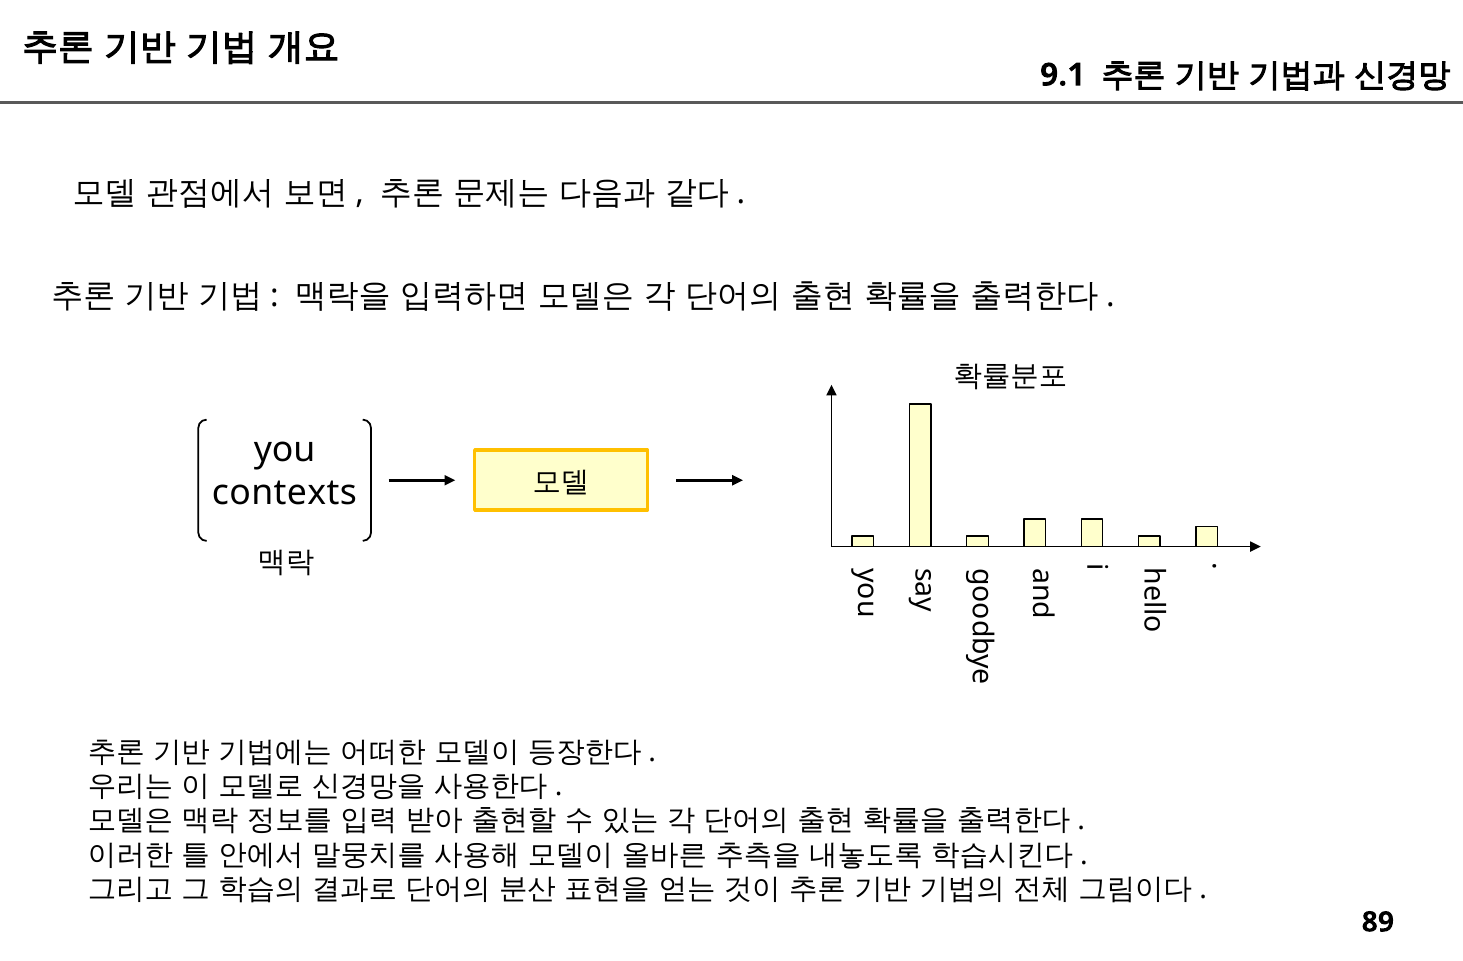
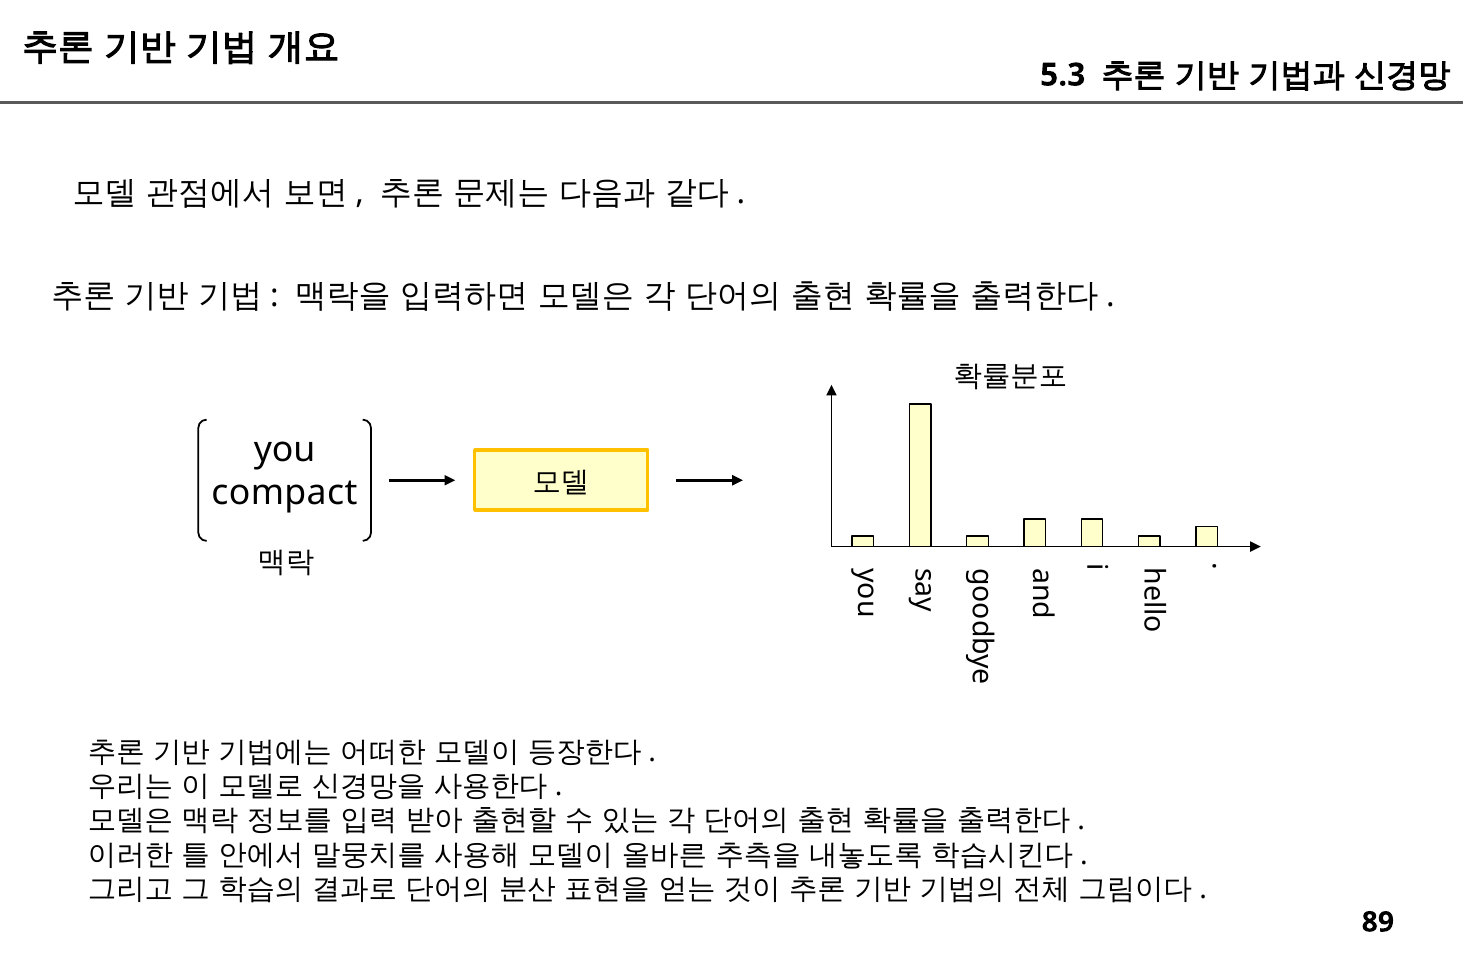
9.1: 9.1 -> 5.3
contexts: contexts -> compact
